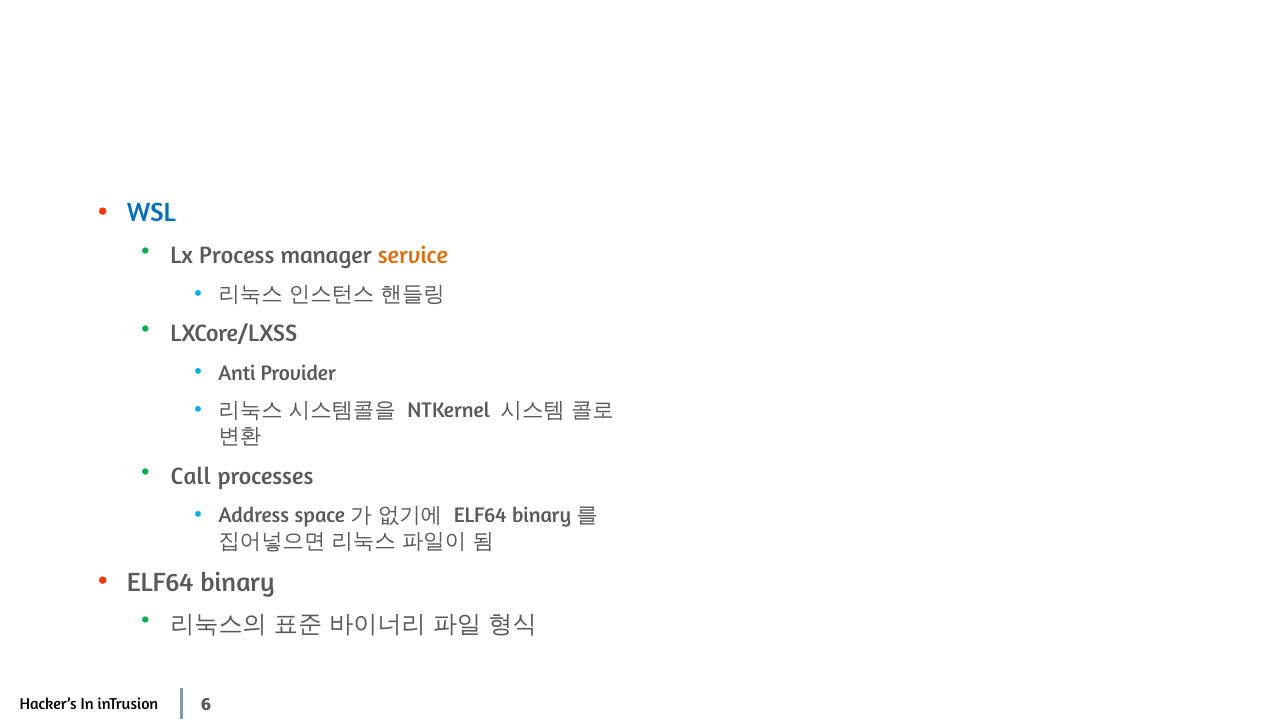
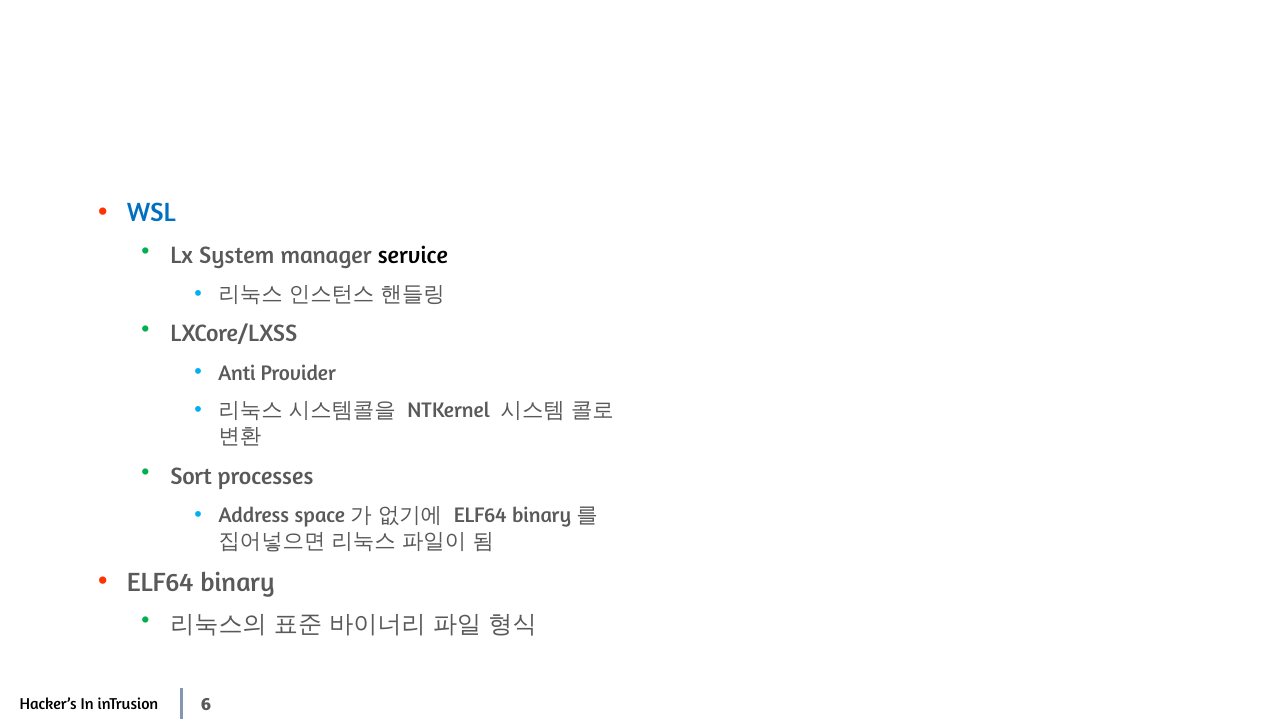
Process: Process -> System
service colour: orange -> black
Call: Call -> Sort
